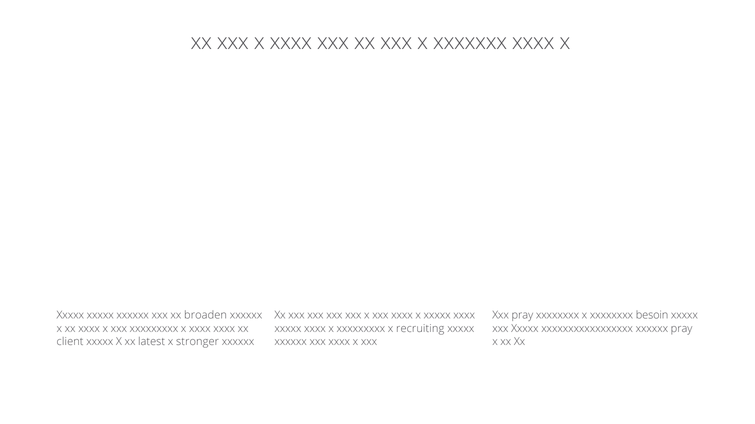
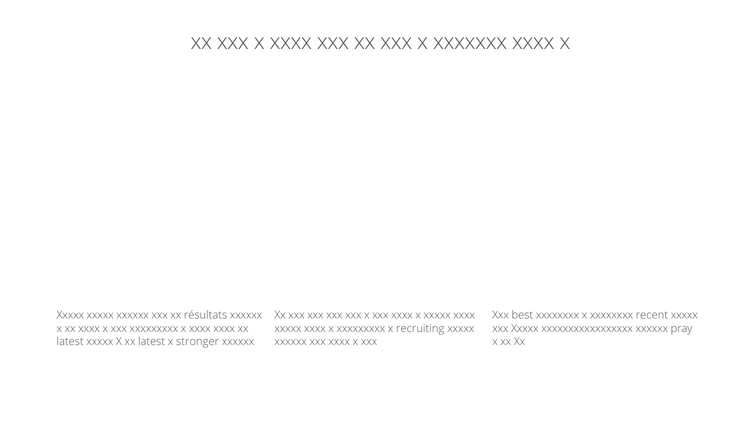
broaden: broaden -> résultats
Xxx pray: pray -> best
besoin: besoin -> recent
client at (70, 342): client -> latest
